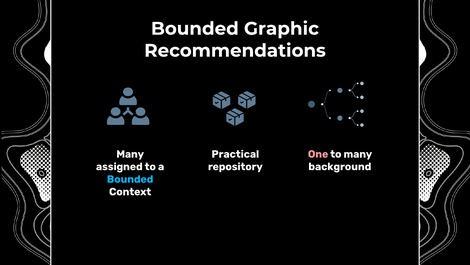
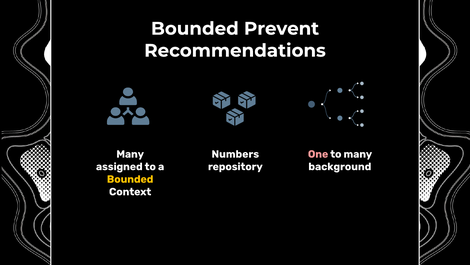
Graphic: Graphic -> Prevent
Practical: Practical -> Numbers
Bounded at (130, 179) colour: light blue -> yellow
